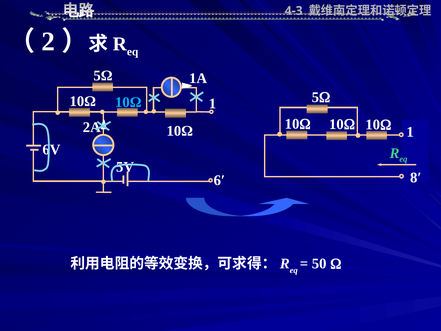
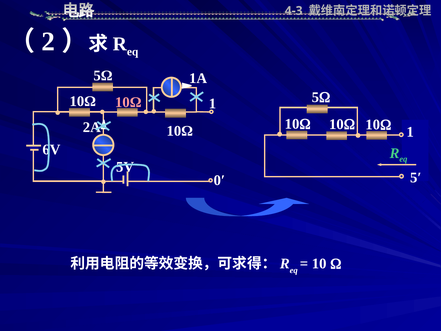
10Ω at (128, 102) colour: light blue -> pink
8′: 8′ -> 5′
6′: 6′ -> 0′
50 at (319, 264): 50 -> 10
